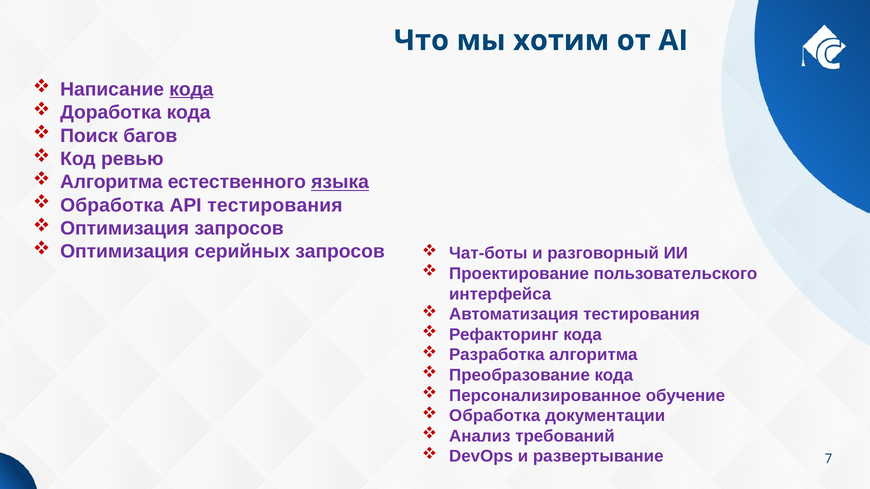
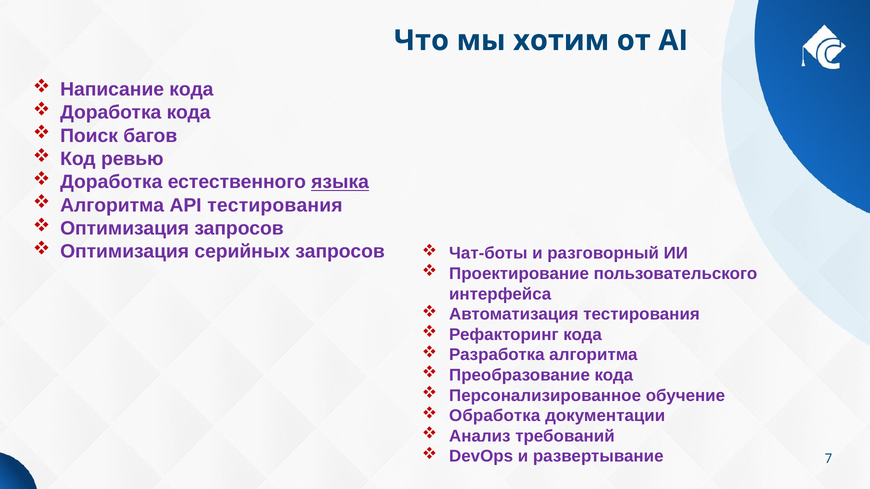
кода at (191, 89) underline: present -> none
Алгоритма at (111, 182): Алгоритма -> Доработка
Обработка at (112, 205): Обработка -> Алгоритма
